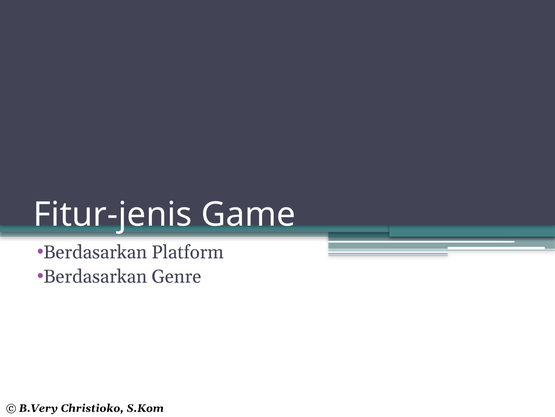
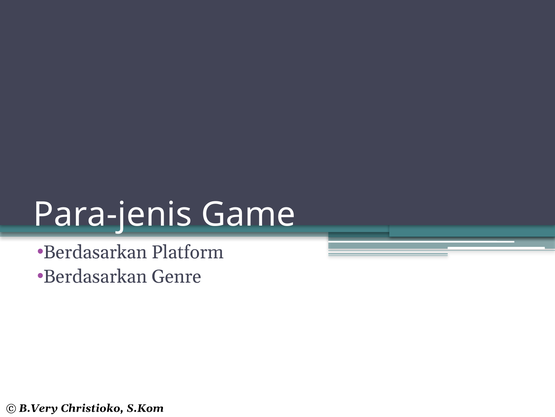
Fitur-jenis: Fitur-jenis -> Para-jenis
